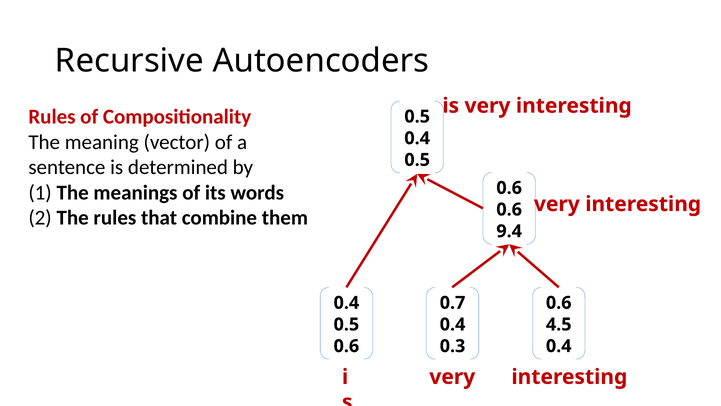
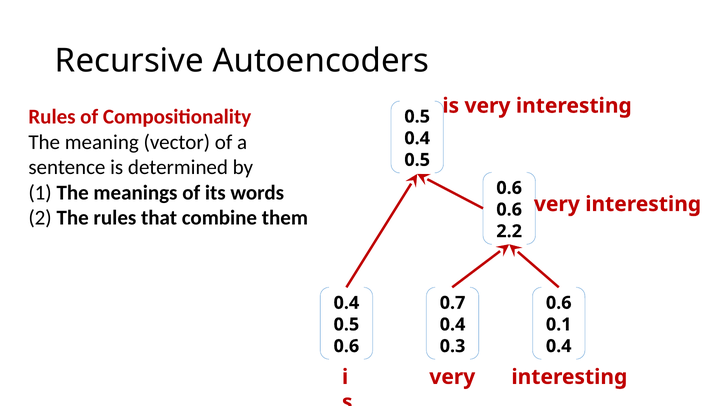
9.4: 9.4 -> 2.2
4.5: 4.5 -> 0.1
